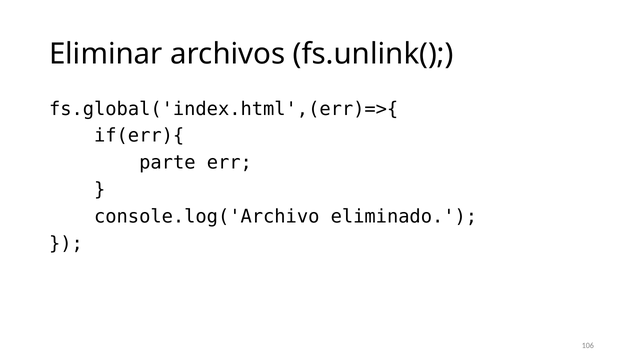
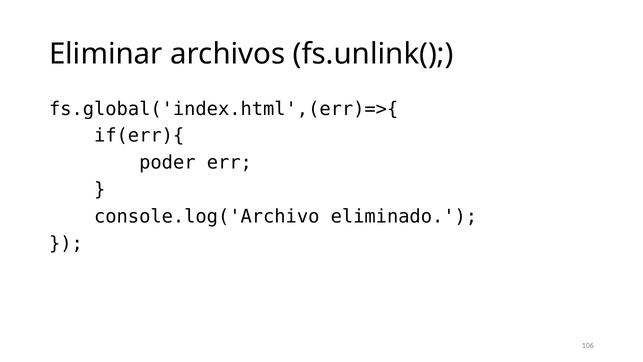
parte: parte -> poder
